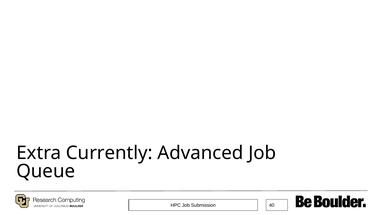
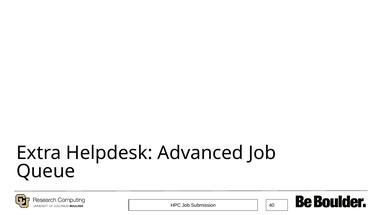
Currently: Currently -> Helpdesk
